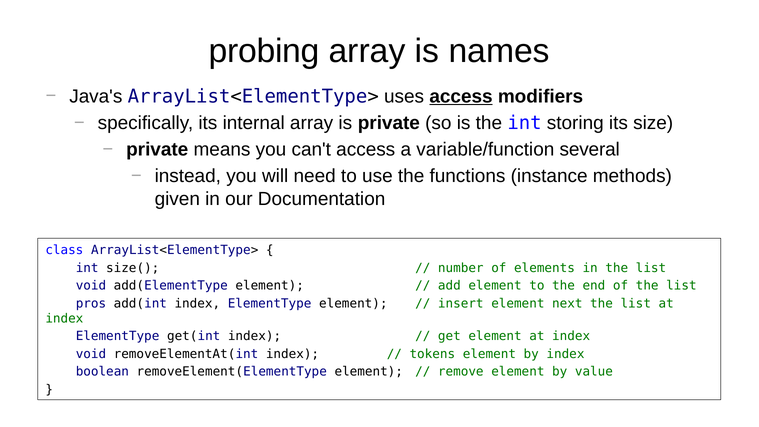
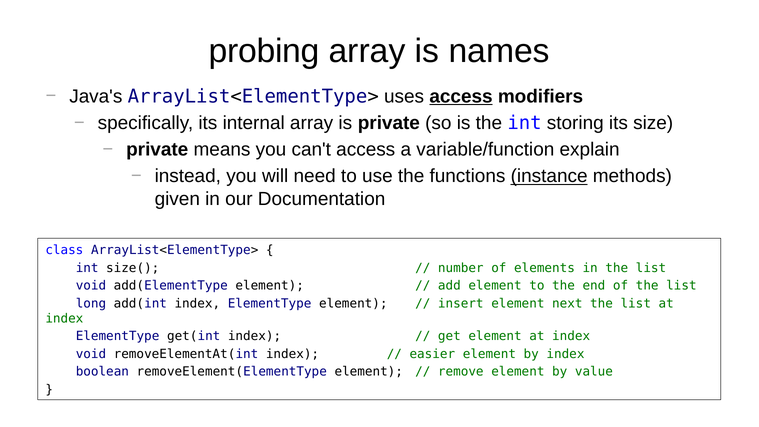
several: several -> explain
instance underline: none -> present
pros: pros -> long
tokens: tokens -> easier
